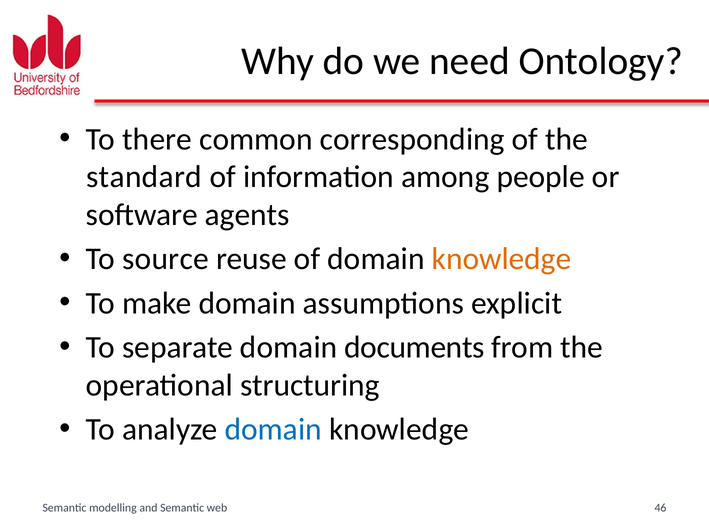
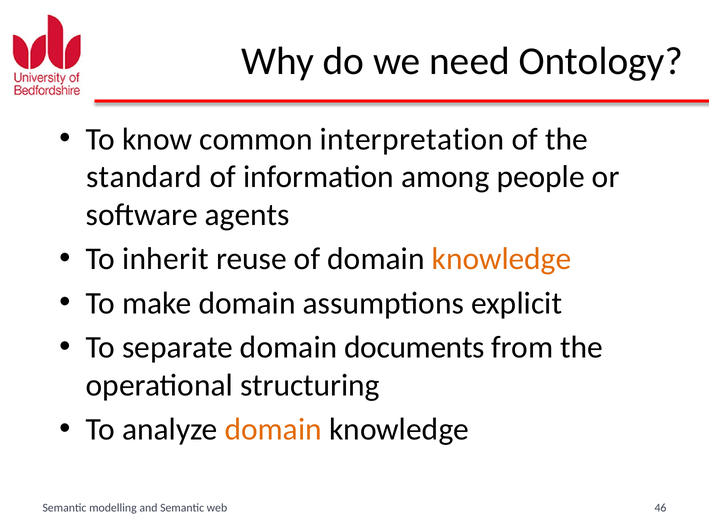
there: there -> know
corresponding: corresponding -> interpretation
source: source -> inherit
domain at (273, 429) colour: blue -> orange
